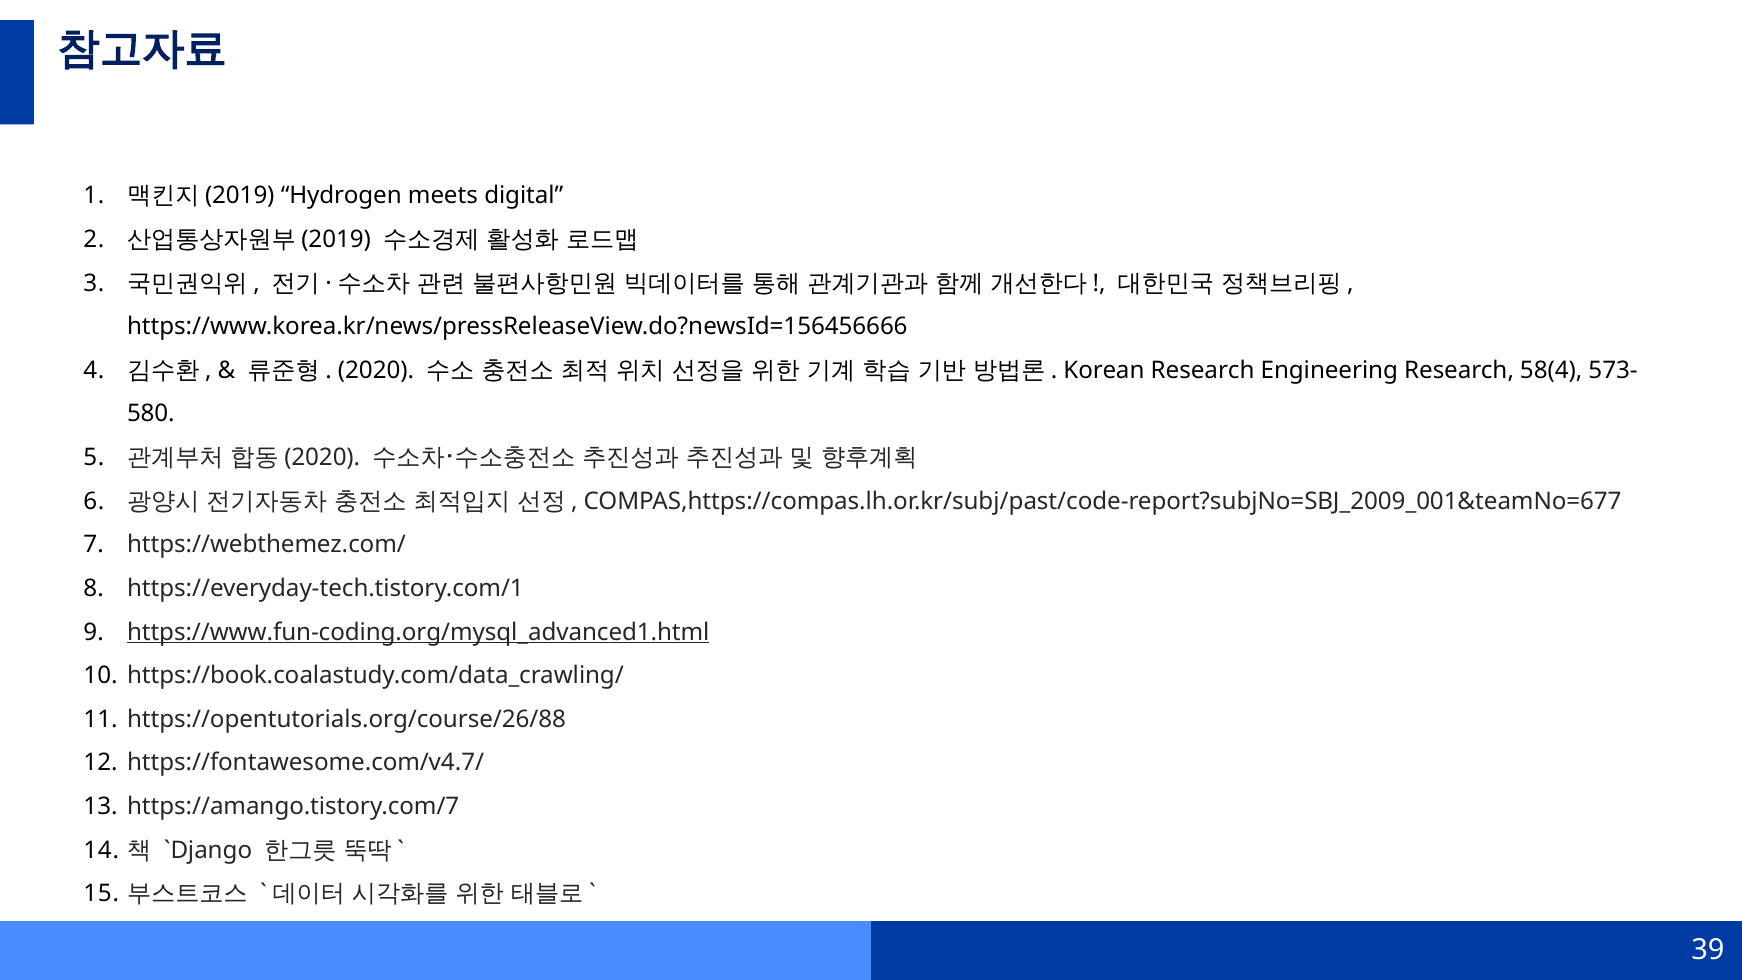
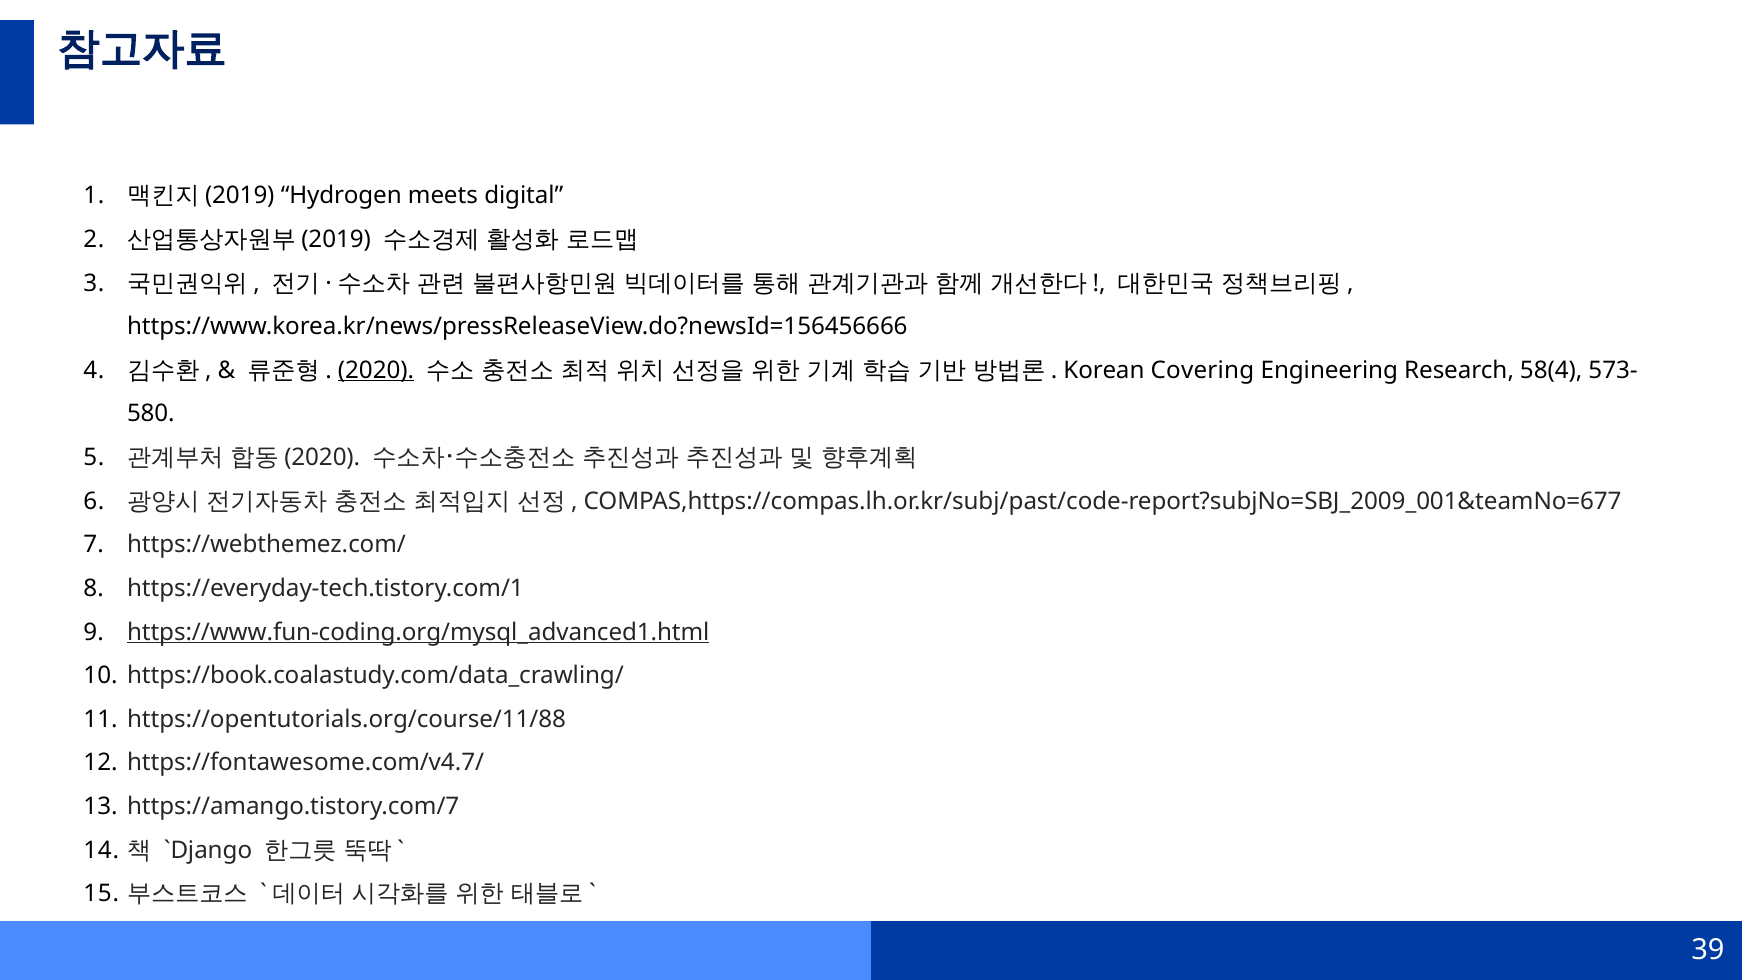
2020 underline: none -> present
Korean Research: Research -> Covering
https://opentutorials.org/course/26/88: https://opentutorials.org/course/26/88 -> https://opentutorials.org/course/11/88
